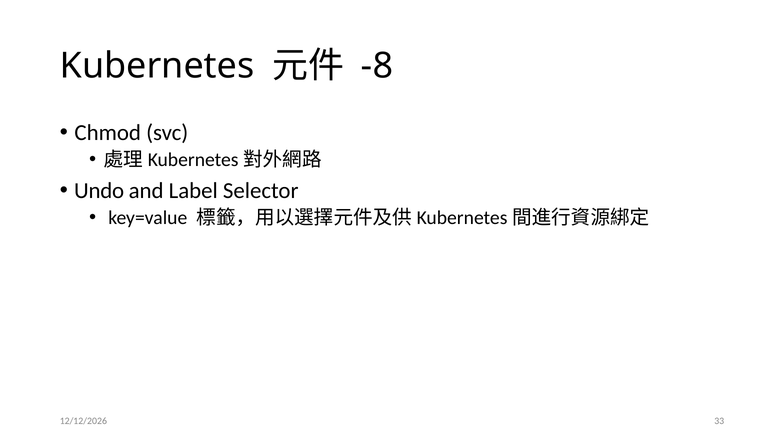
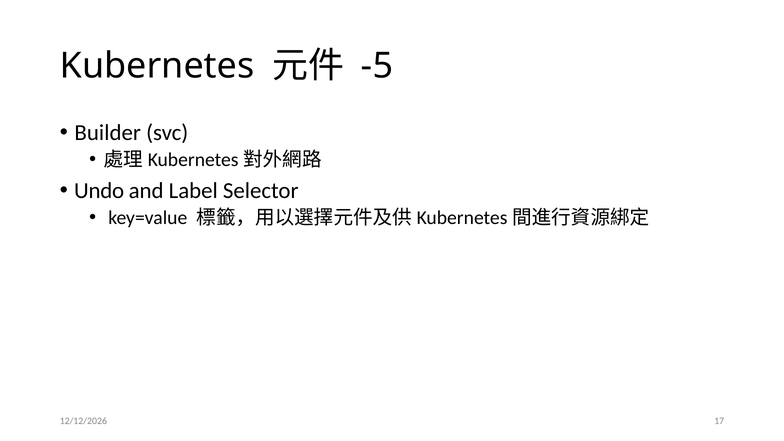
-8: -8 -> -5
Chmod: Chmod -> Builder
33: 33 -> 17
